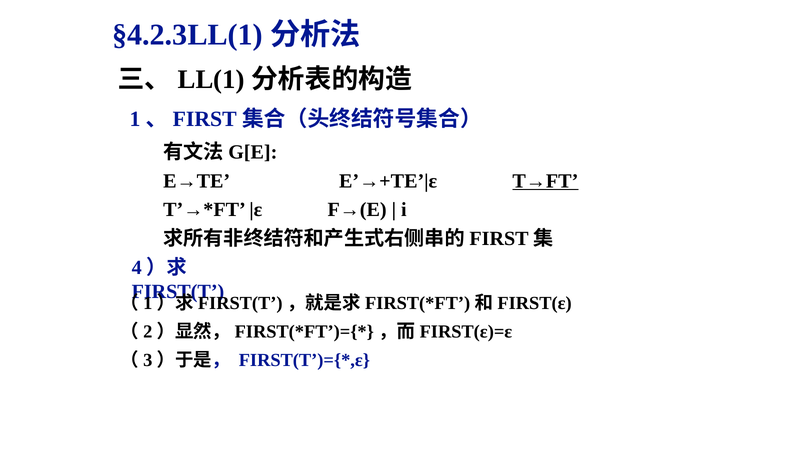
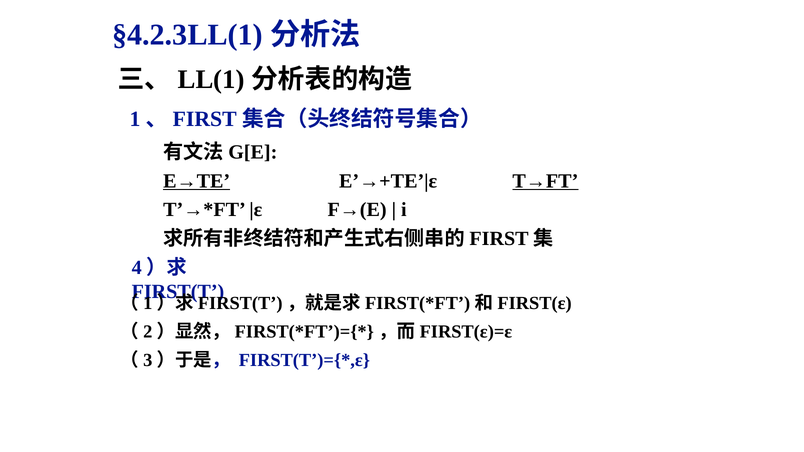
E→TE underline: none -> present
